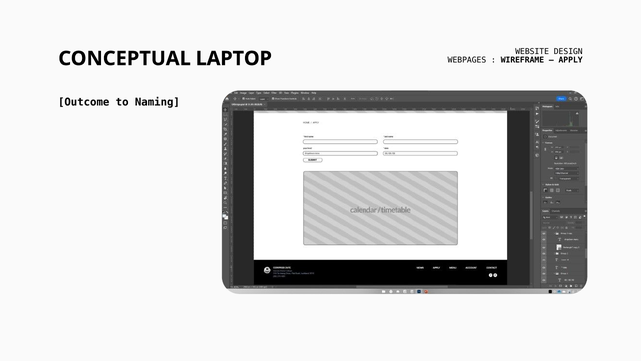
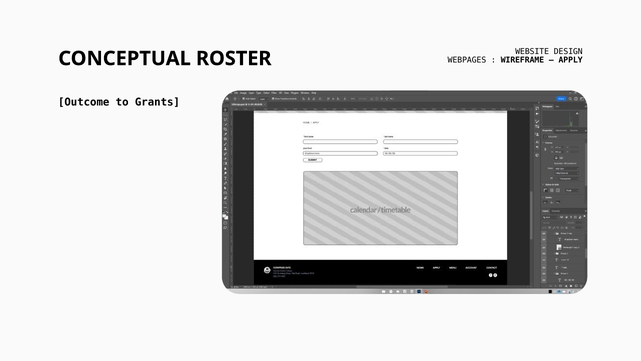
LAPTOP: LAPTOP -> ROSTER
Naming: Naming -> Grants
